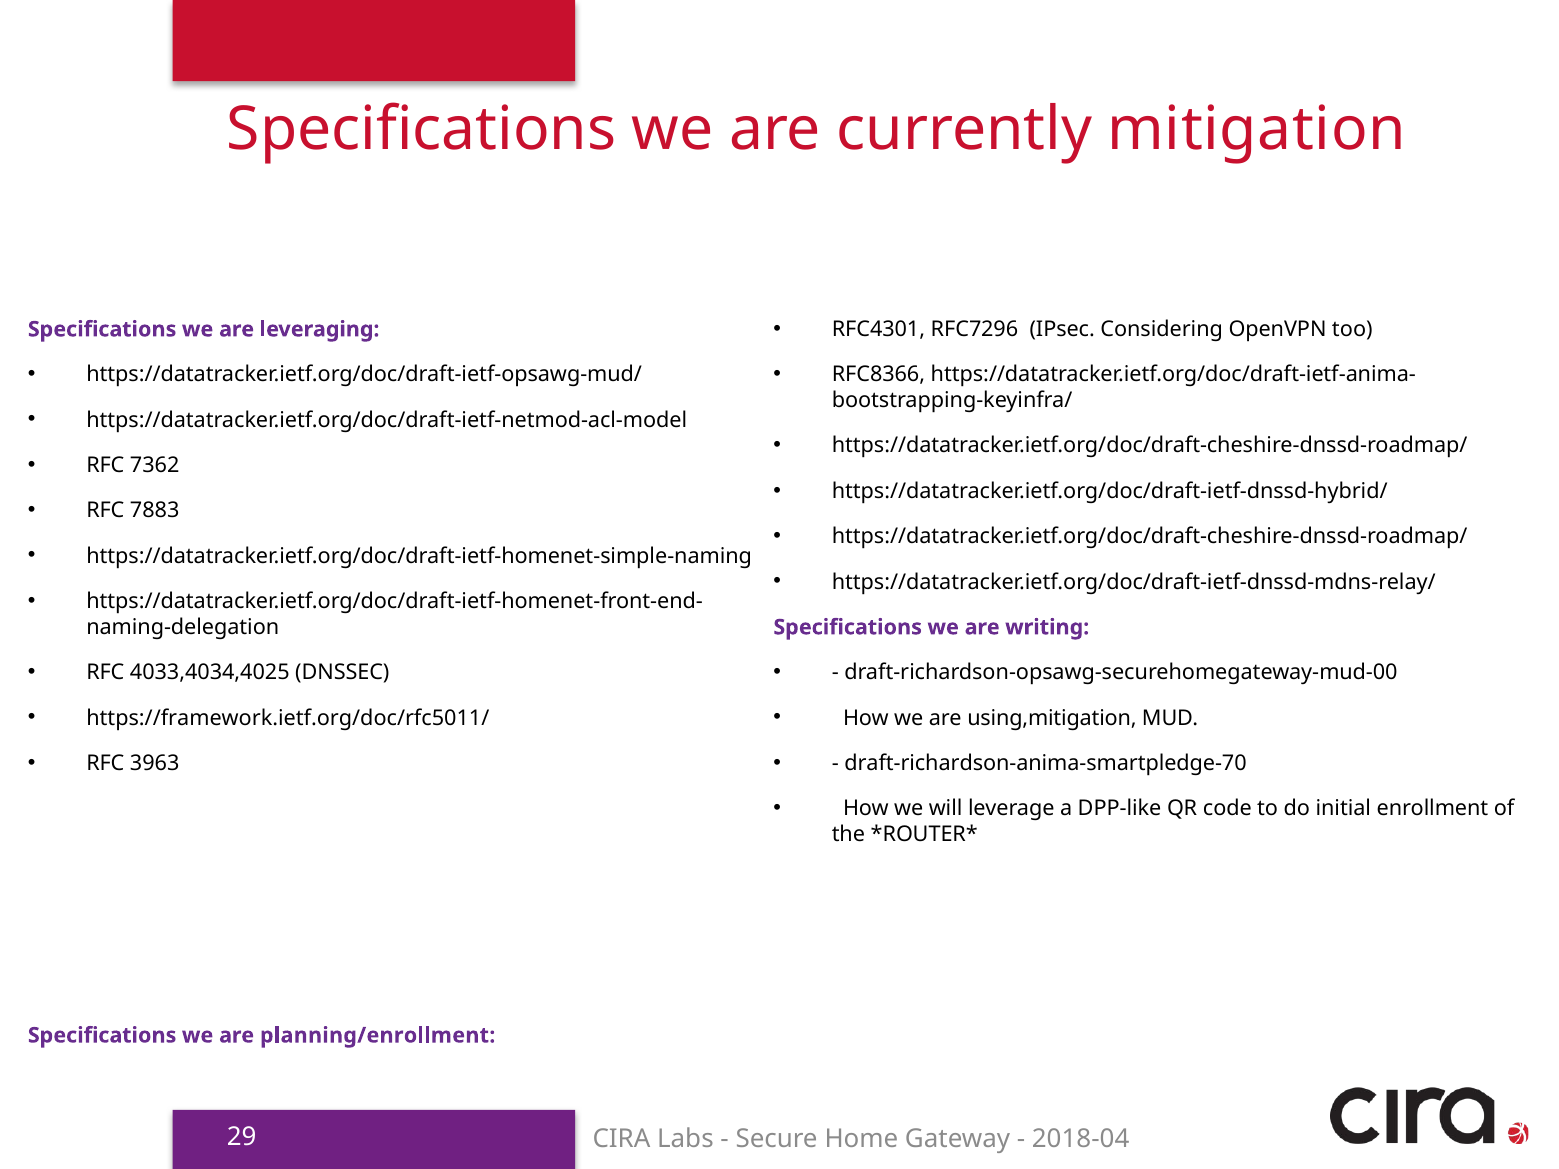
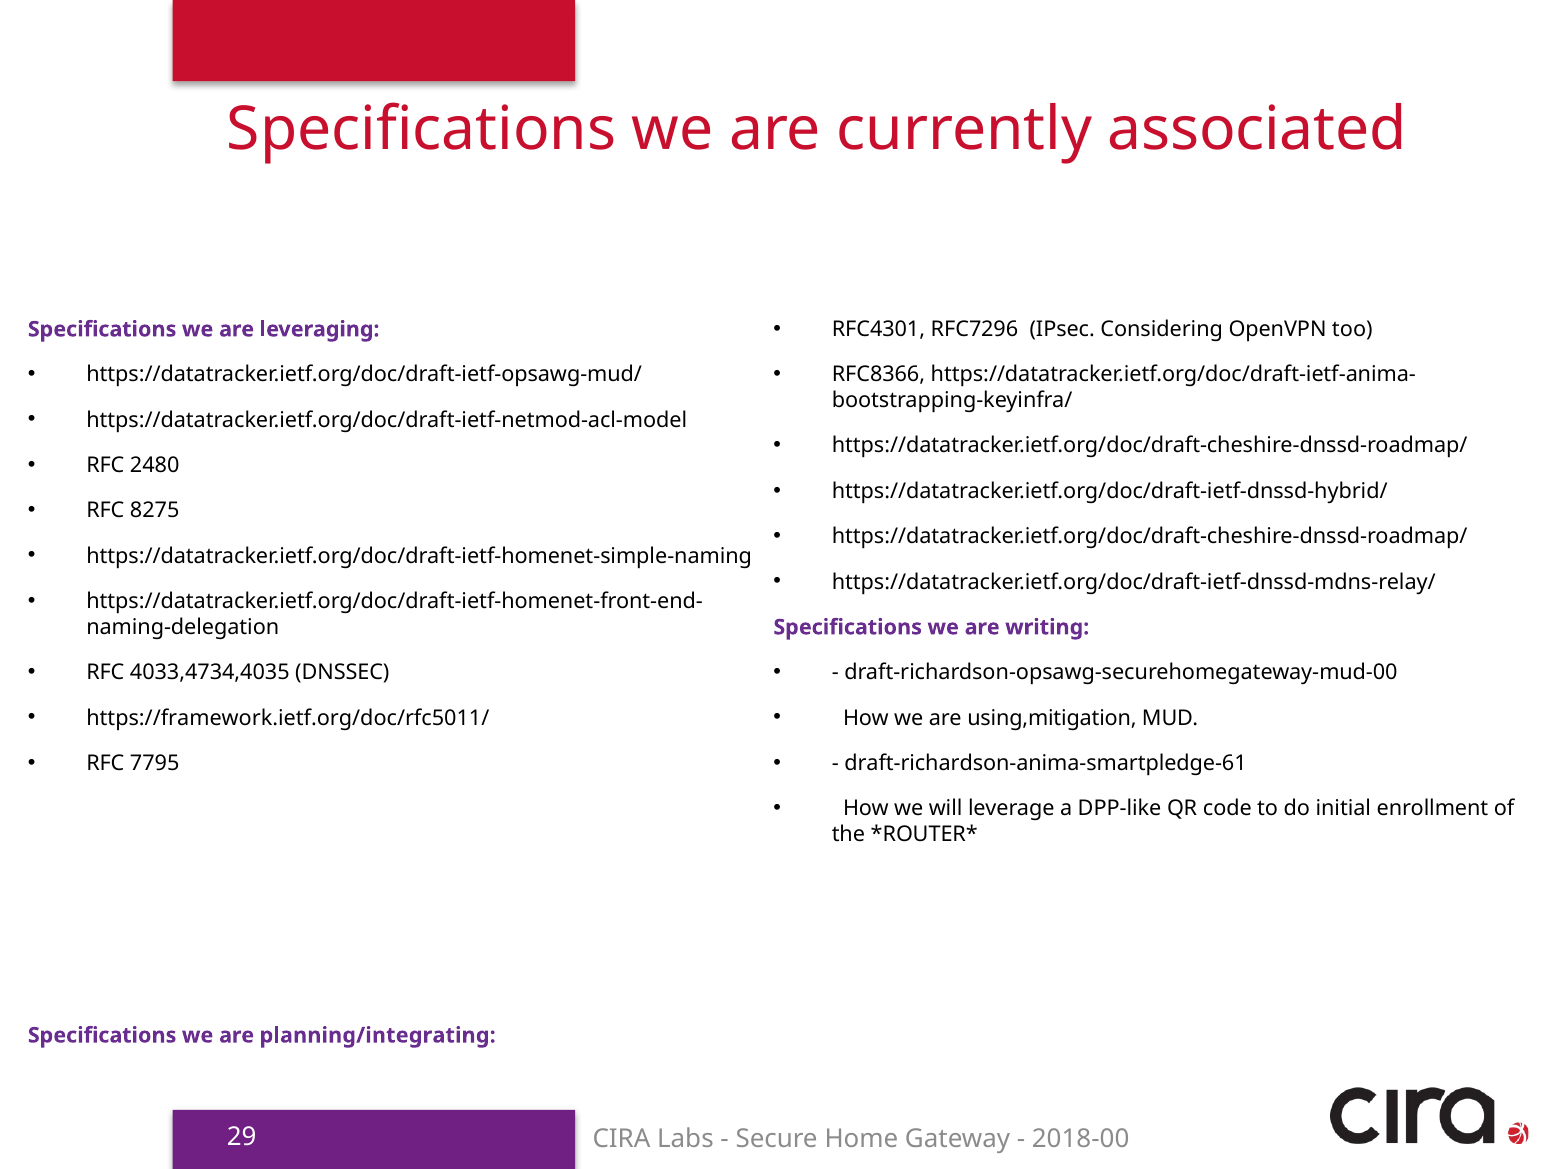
mitigation: mitigation -> associated
7362: 7362 -> 2480
7883: 7883 -> 8275
4033,4034,4025: 4033,4034,4025 -> 4033,4734,4035
3963: 3963 -> 7795
draft-richardson-anima-smartpledge-70: draft-richardson-anima-smartpledge-70 -> draft-richardson-anima-smartpledge-61
planning/enrollment: planning/enrollment -> planning/integrating
2018-04: 2018-04 -> 2018-00
